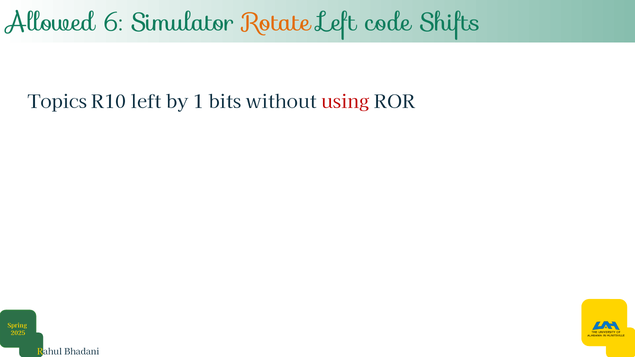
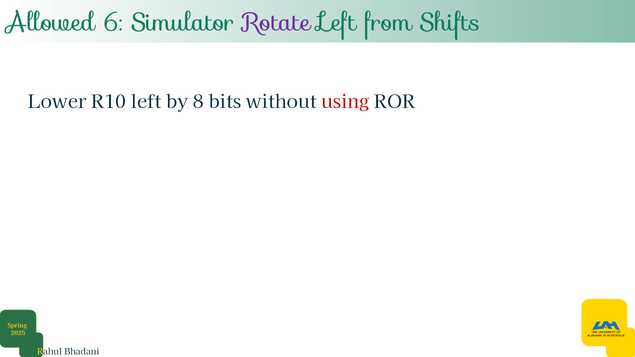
Rotate colour: orange -> purple
code: code -> from
Topics: Topics -> Lower
1: 1 -> 8
